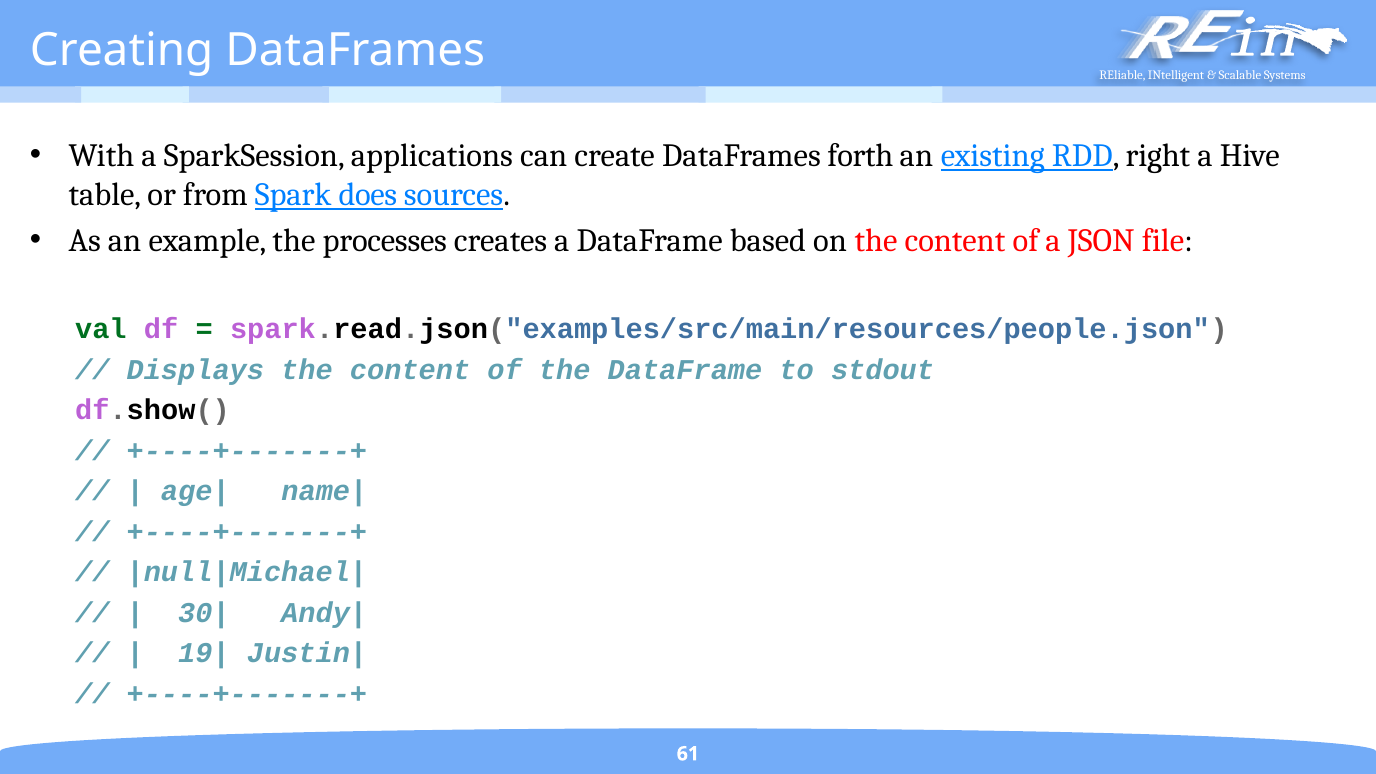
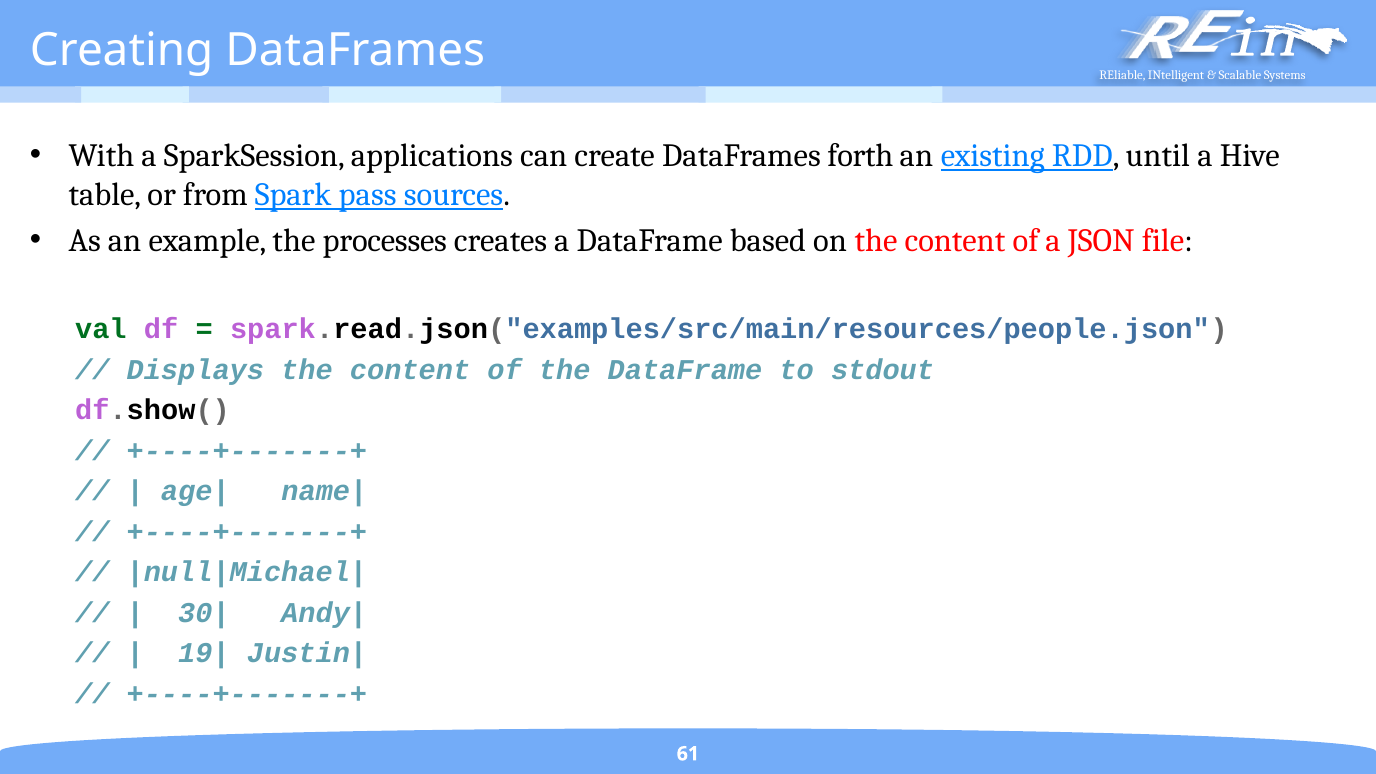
right: right -> until
does: does -> pass
